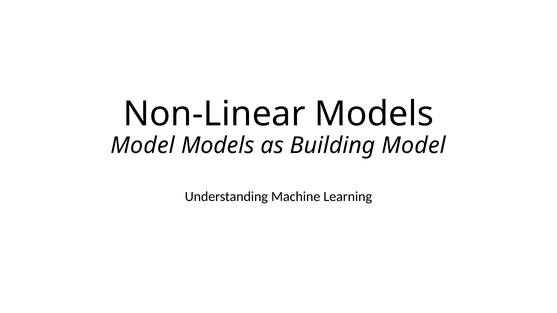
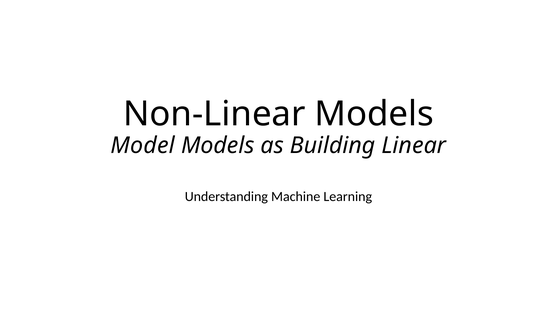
Building Model: Model -> Linear
